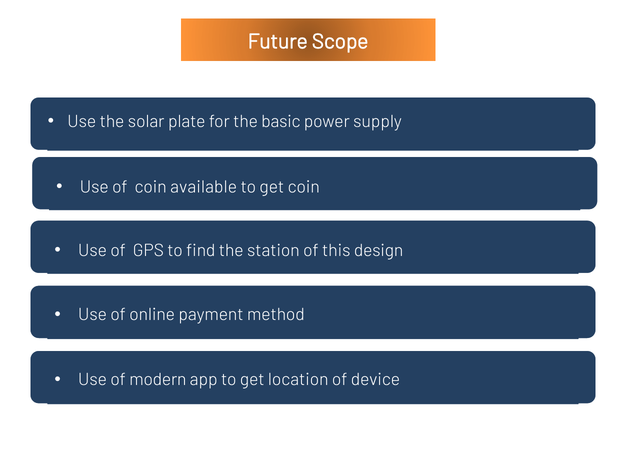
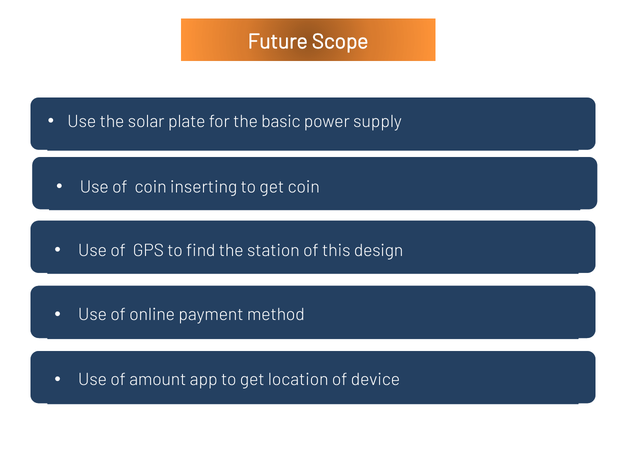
available: available -> inserting
modern: modern -> amount
